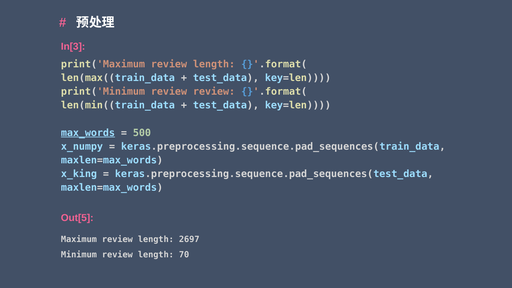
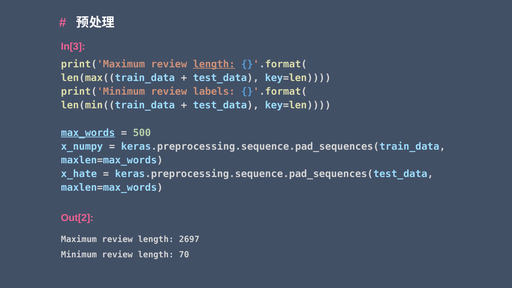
length at (214, 64) underline: none -> present
review review: review -> labels
x_king: x_king -> x_hate
Out[5: Out[5 -> Out[2
